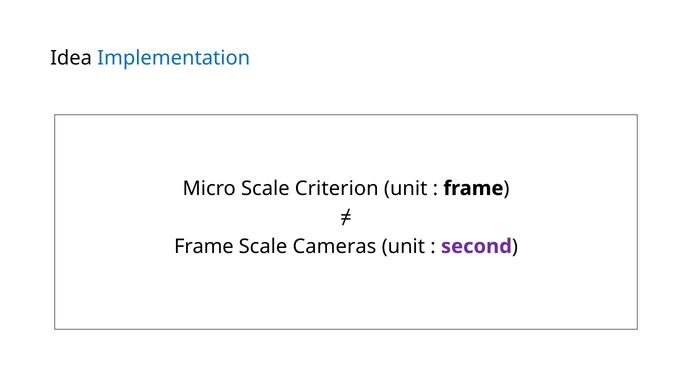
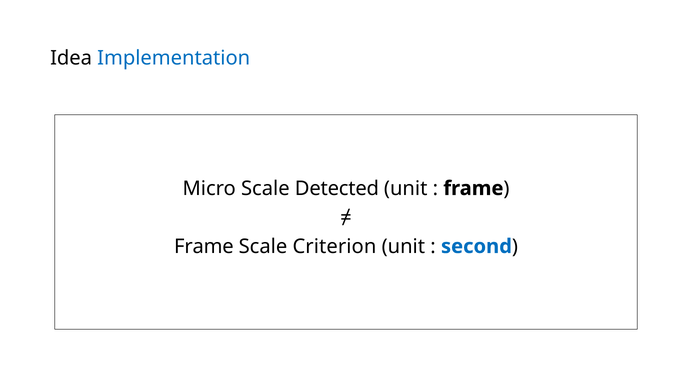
Criterion: Criterion -> Detected
Cameras: Cameras -> Criterion
second colour: purple -> blue
